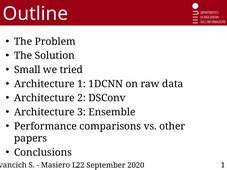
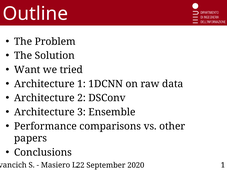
Small: Small -> Want
